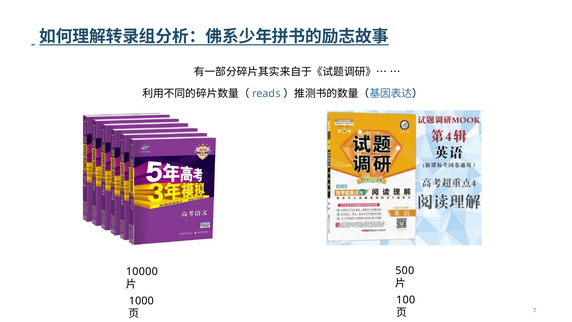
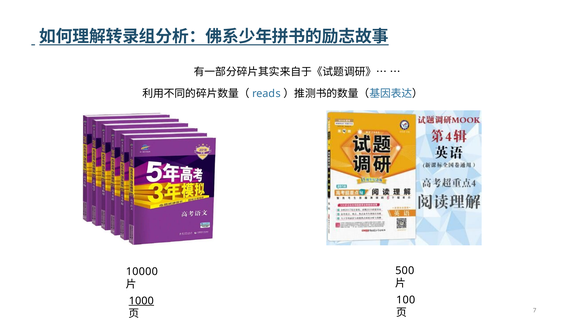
1000 underline: none -> present
